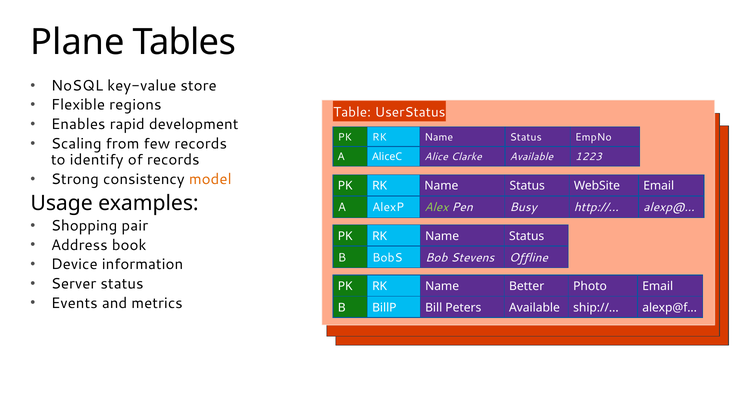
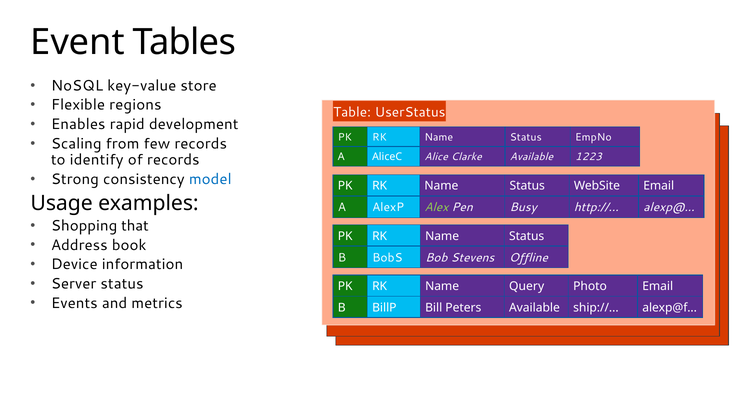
Plane: Plane -> Event
model colour: orange -> blue
pair: pair -> that
Better: Better -> Query
